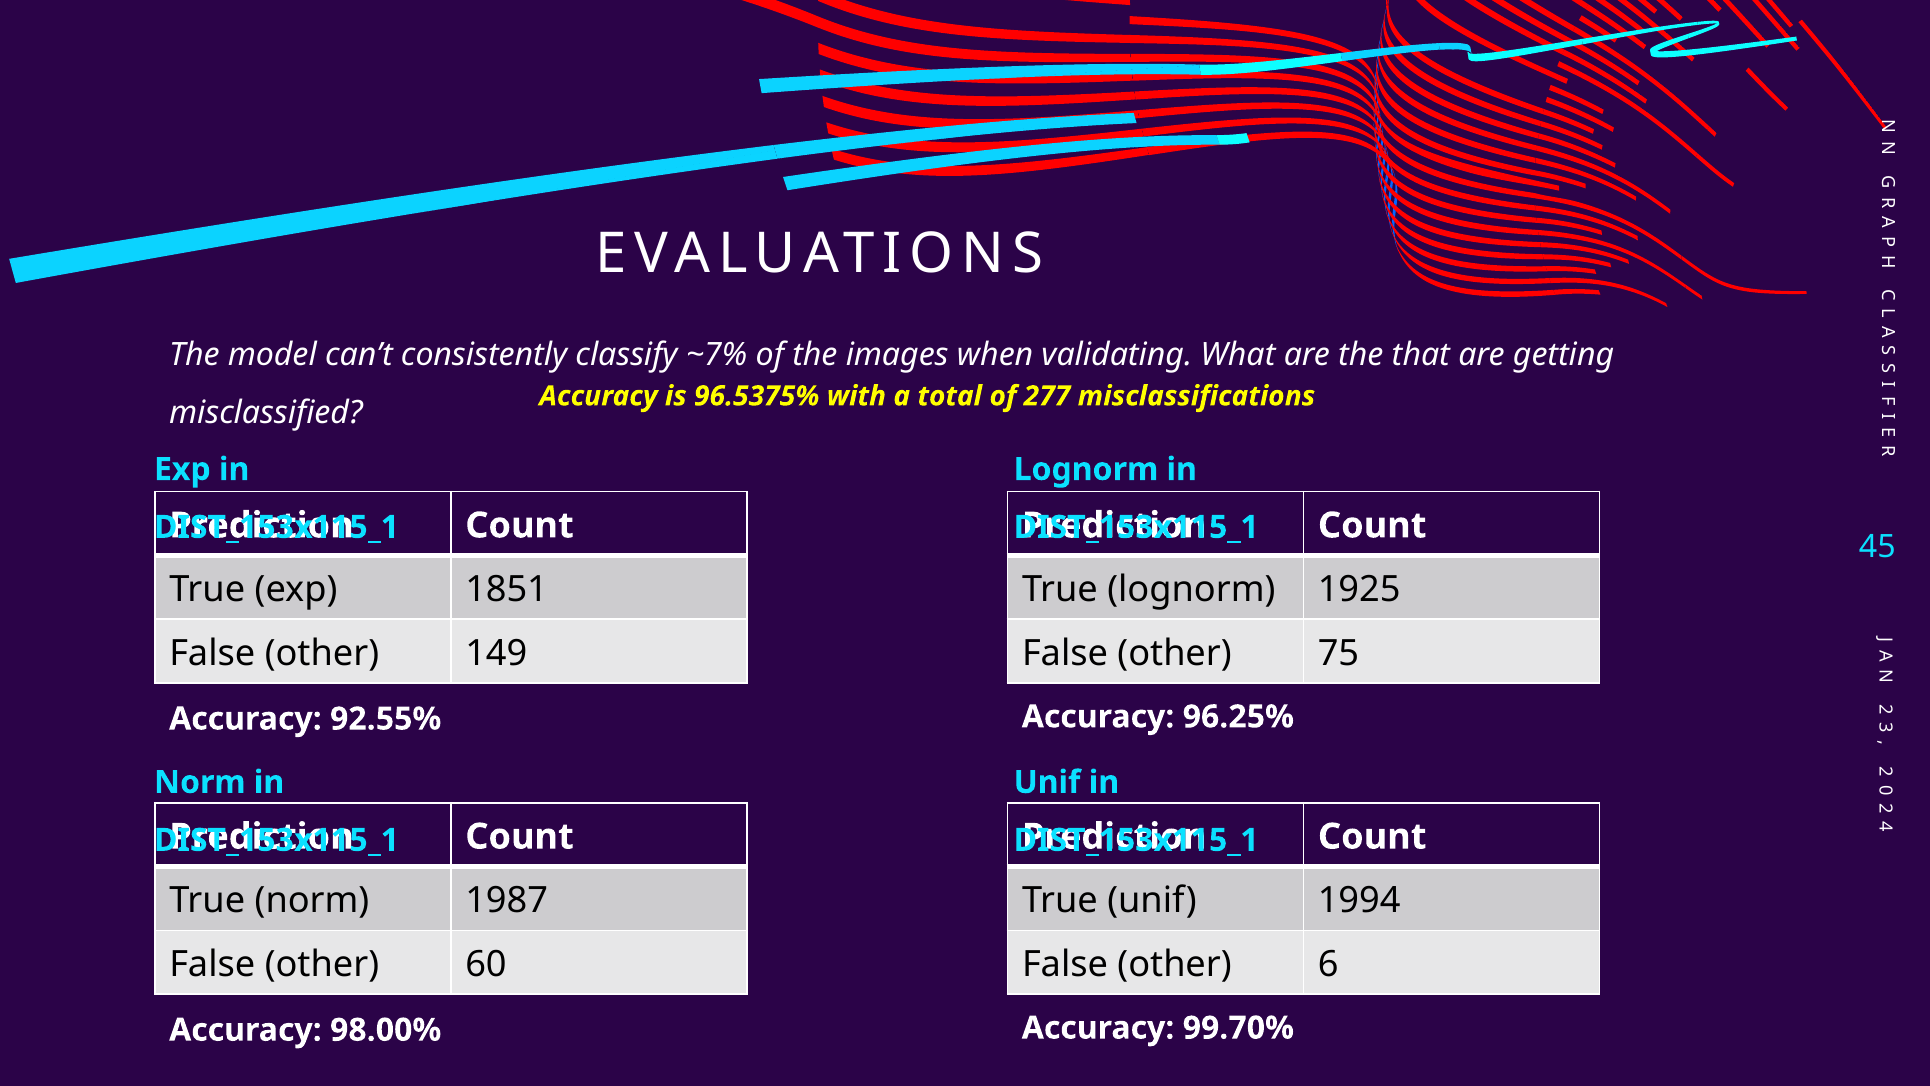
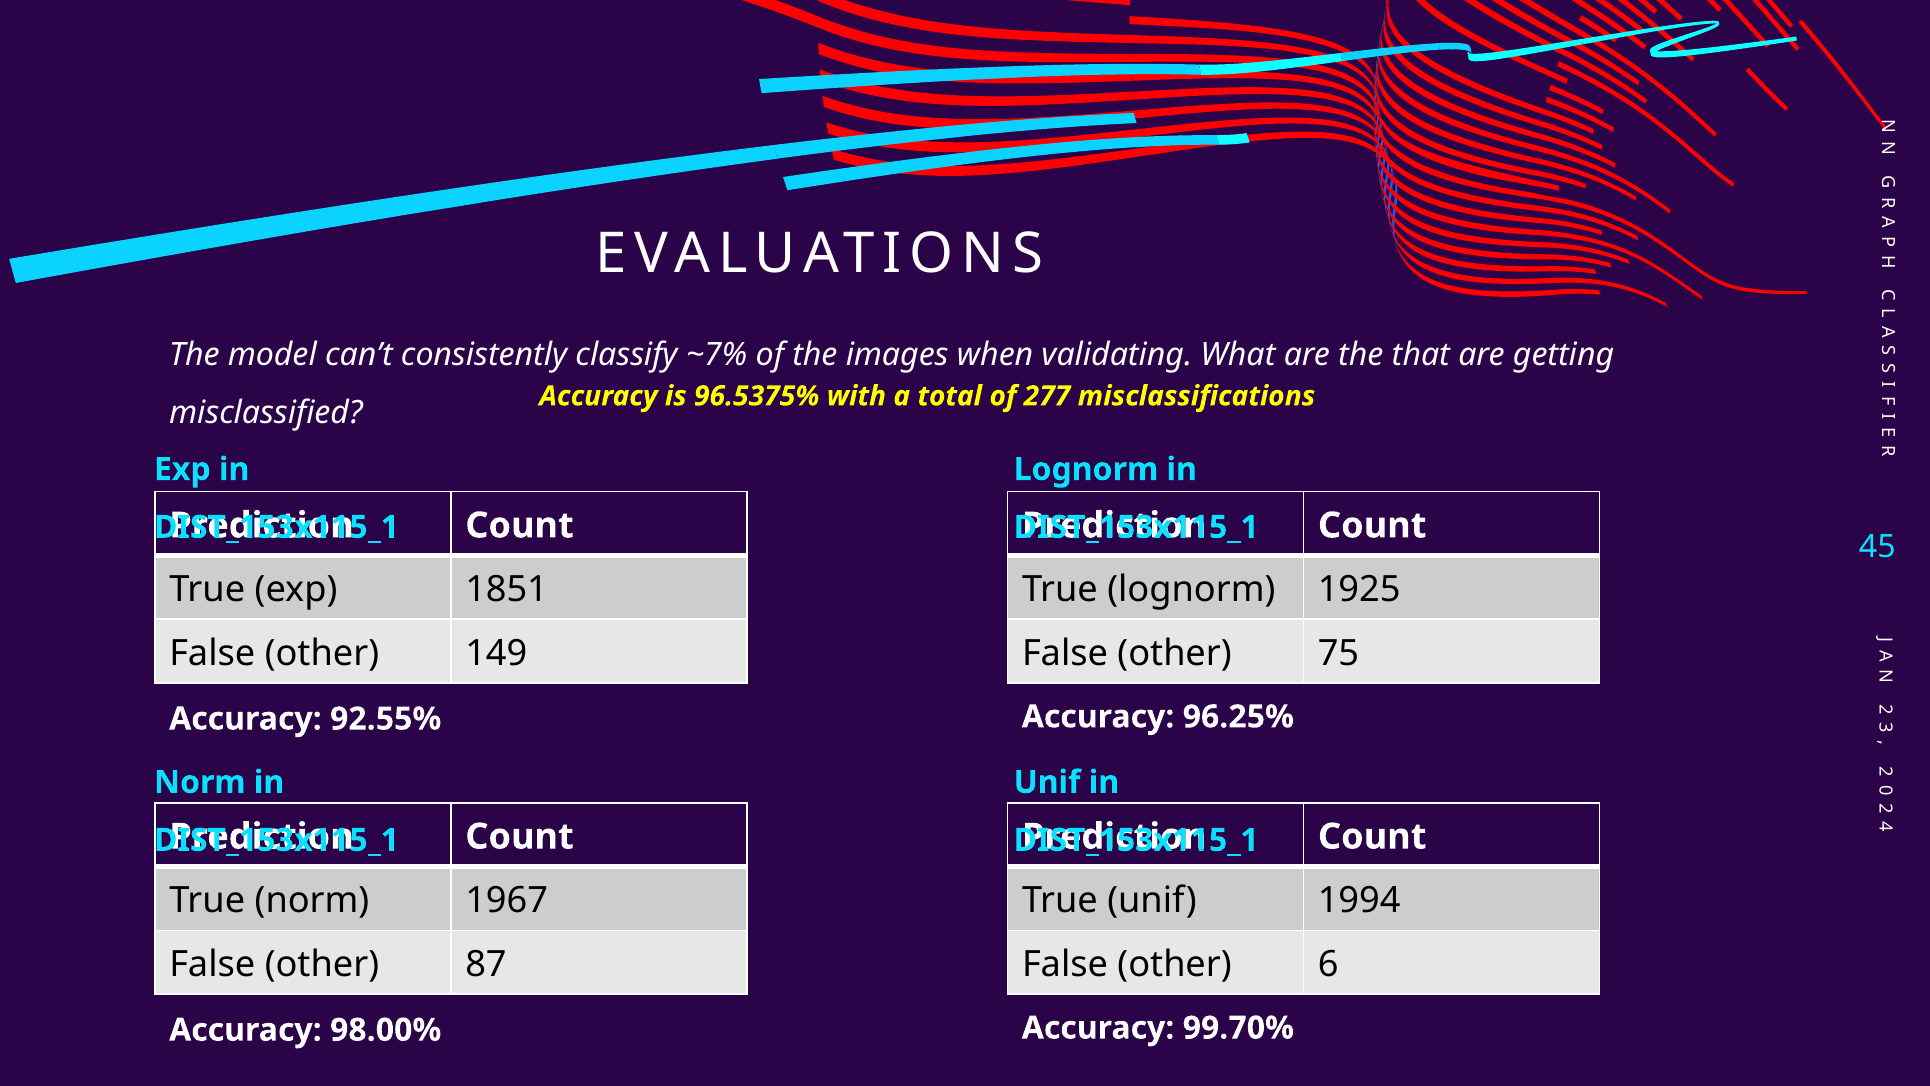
1987: 1987 -> 1967
60: 60 -> 87
